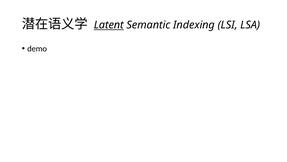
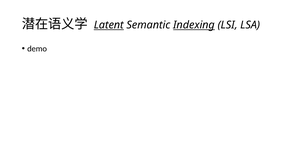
Indexing underline: none -> present
